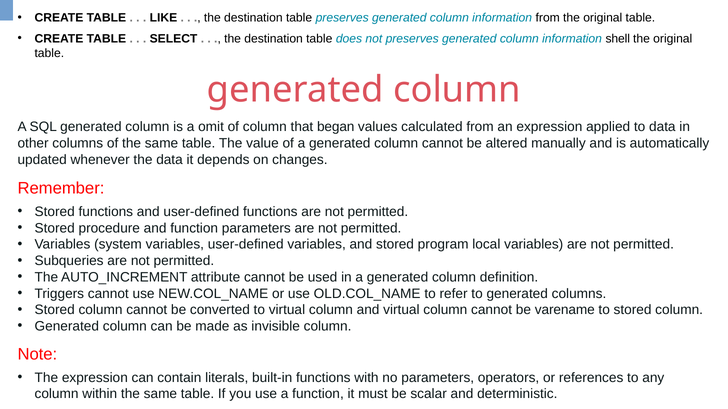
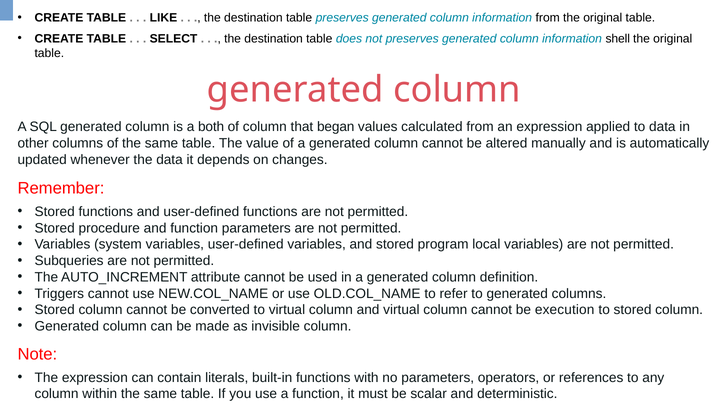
omit: omit -> both
varename: varename -> execution
